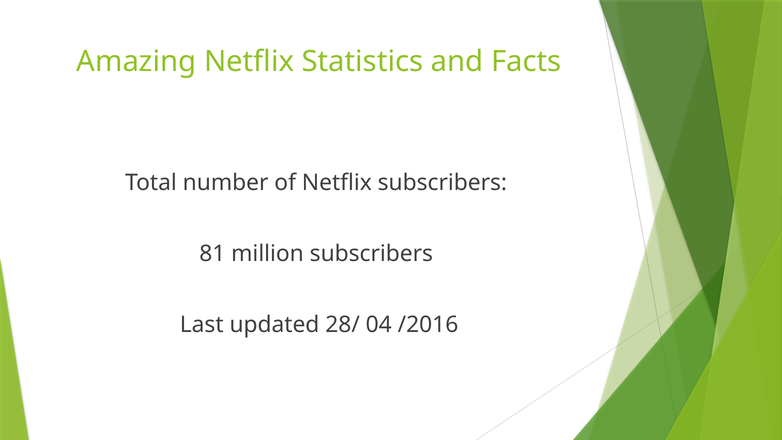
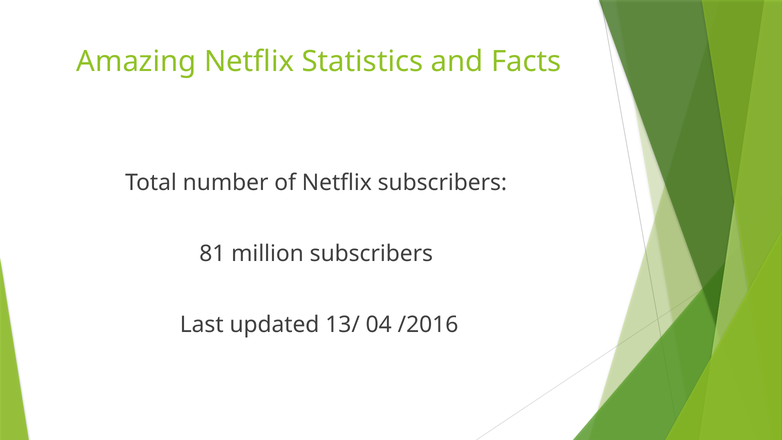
28/: 28/ -> 13/
